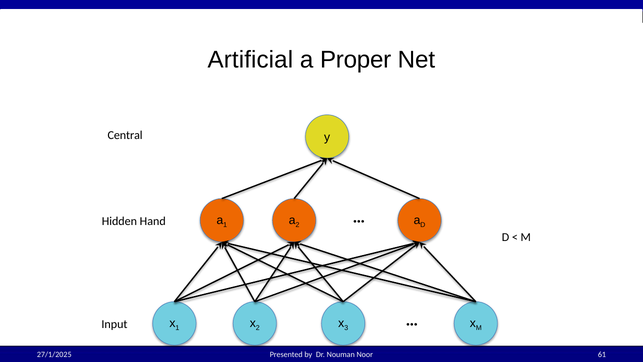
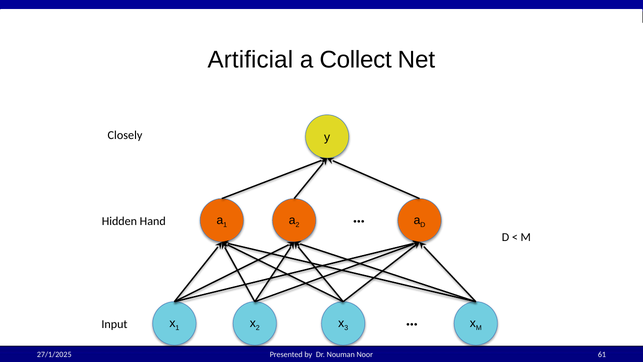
Proper: Proper -> Collect
Central: Central -> Closely
